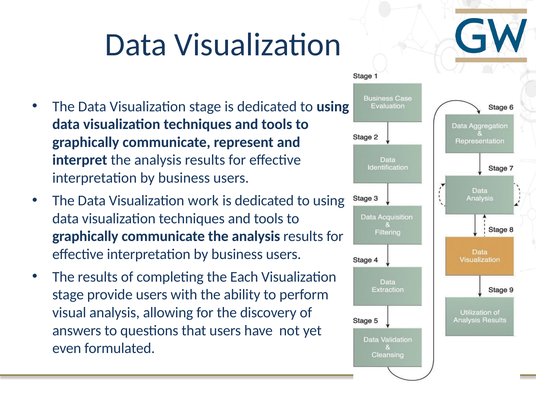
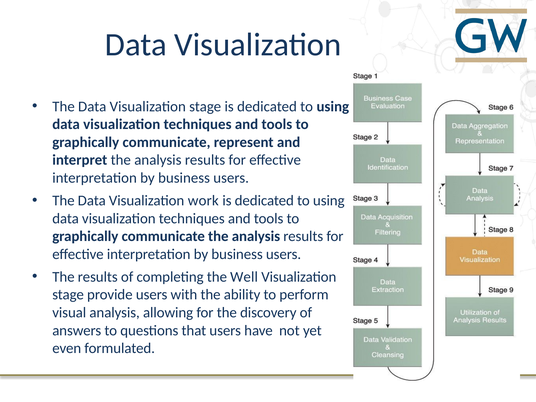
Each: Each -> Well
